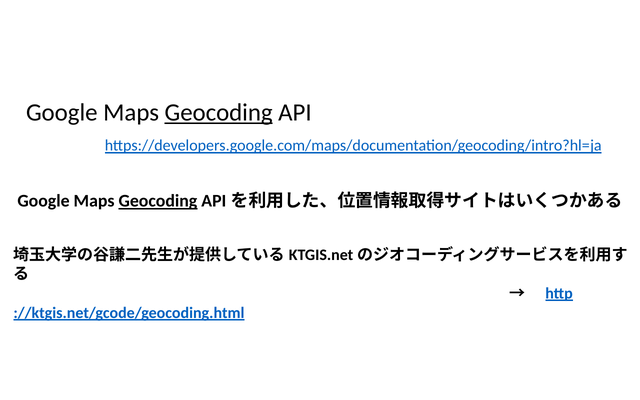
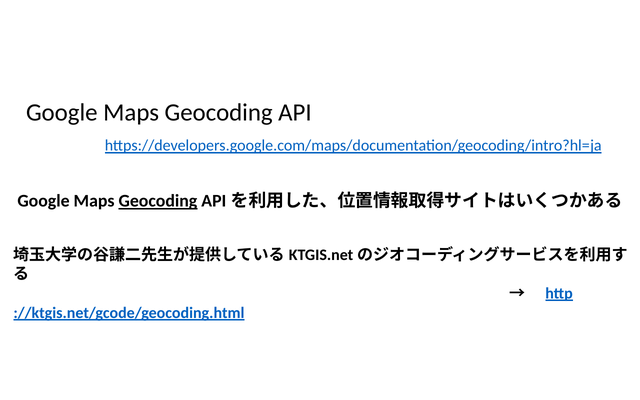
Geocoding at (219, 113) underline: present -> none
